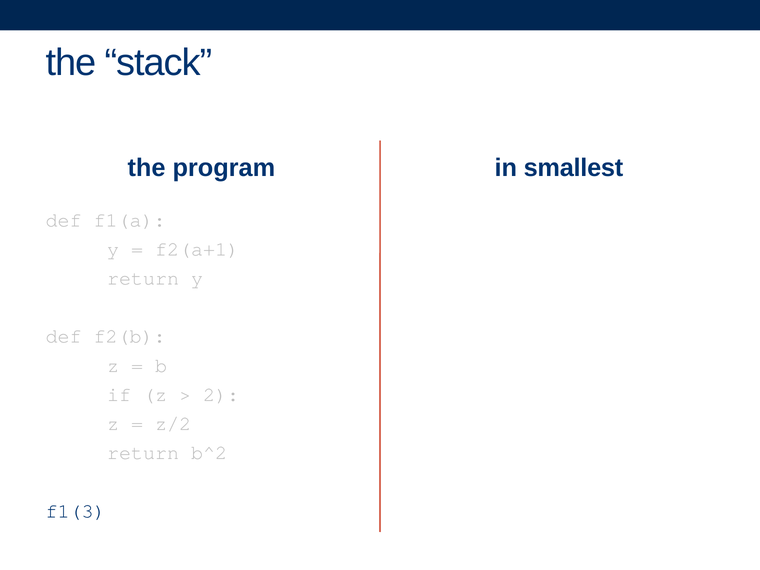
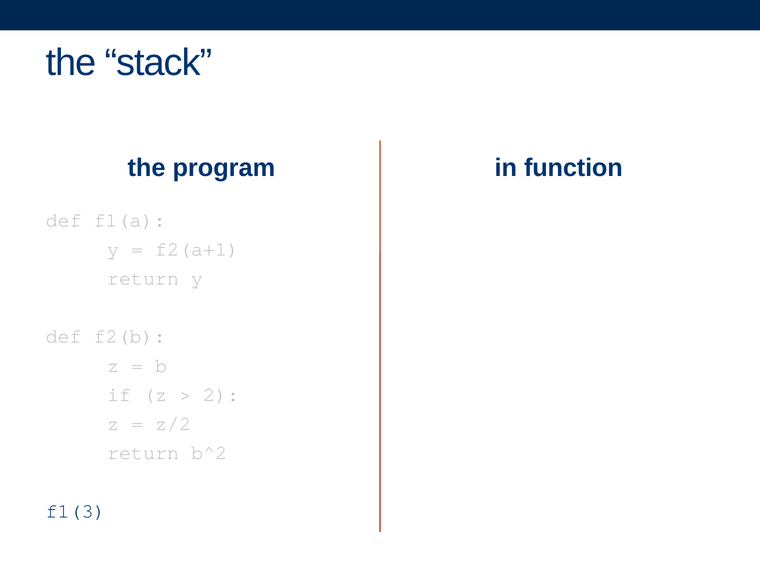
smallest: smallest -> function
